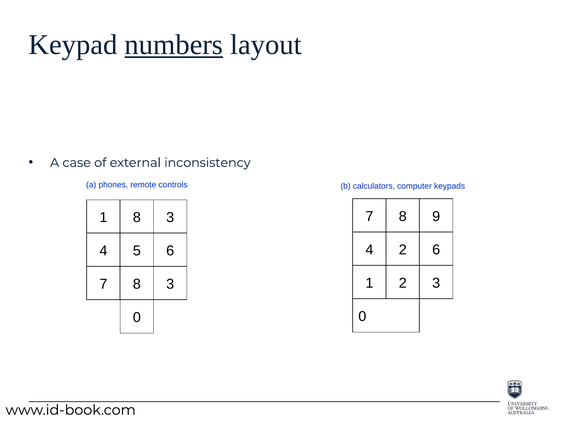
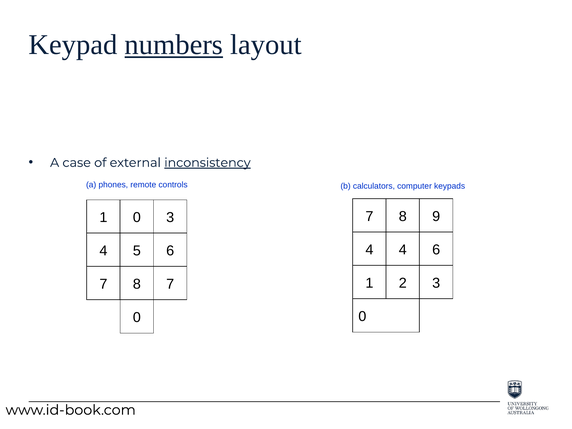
inconsistency underline: none -> present
1 8: 8 -> 0
4 2: 2 -> 4
7 8 3: 3 -> 7
